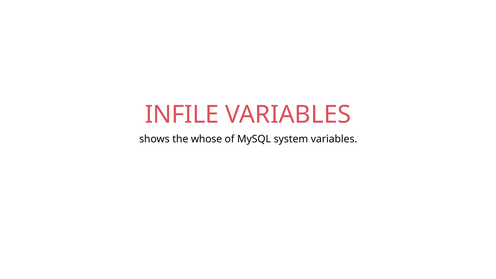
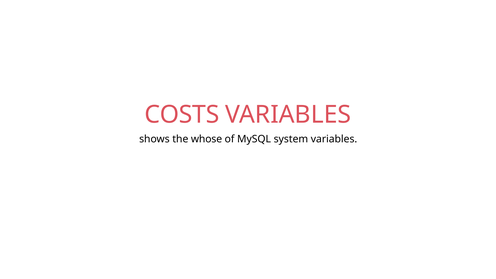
INFILE: INFILE -> COSTS
